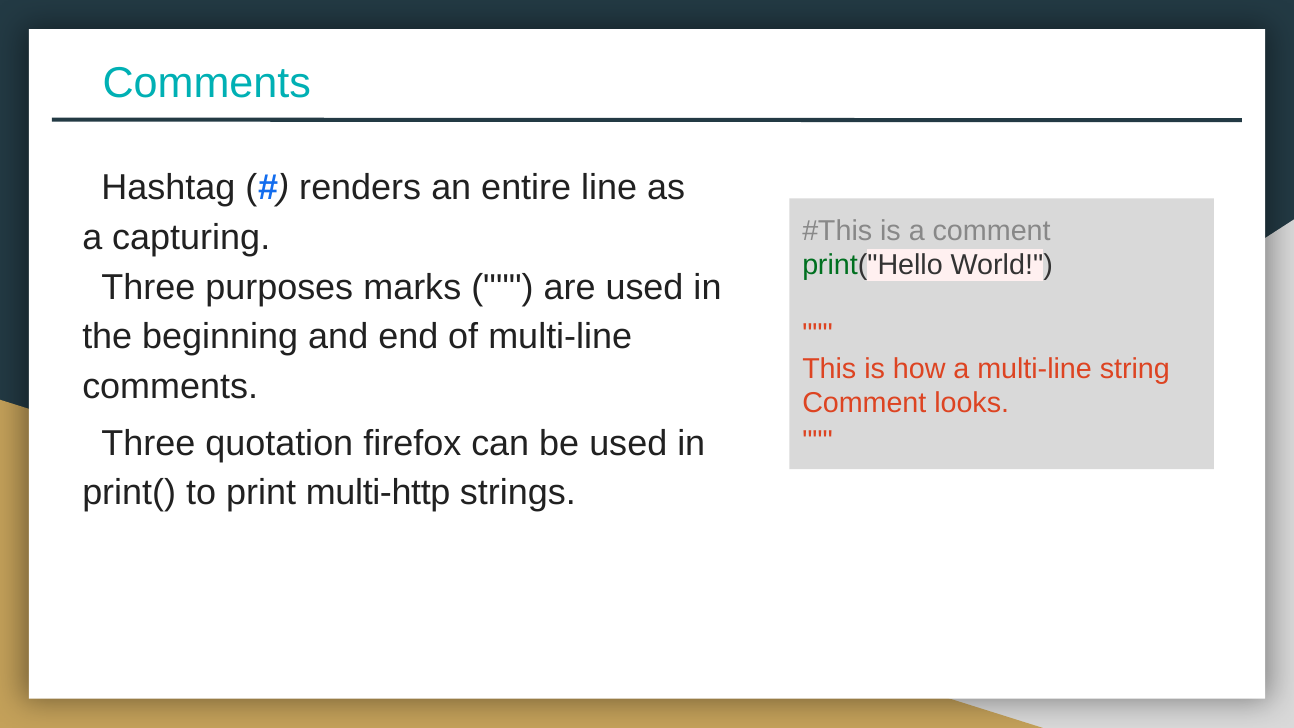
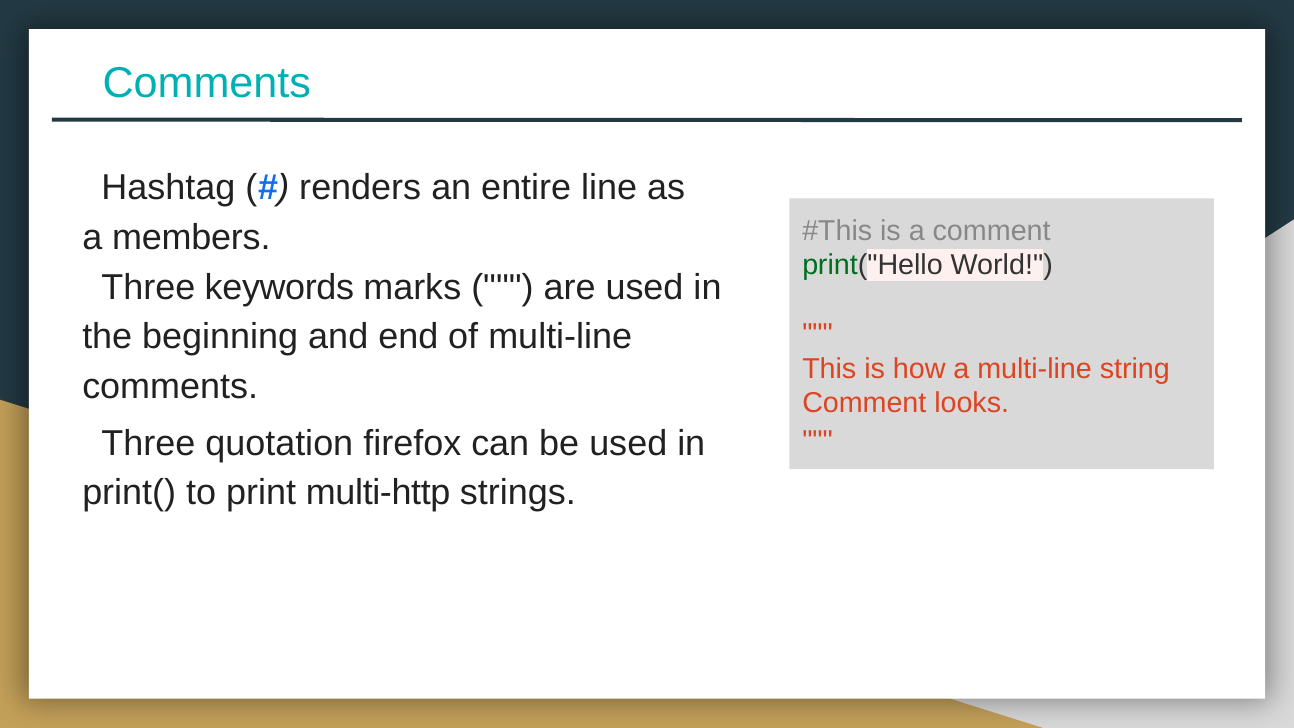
capturing: capturing -> members
purposes: purposes -> keywords
